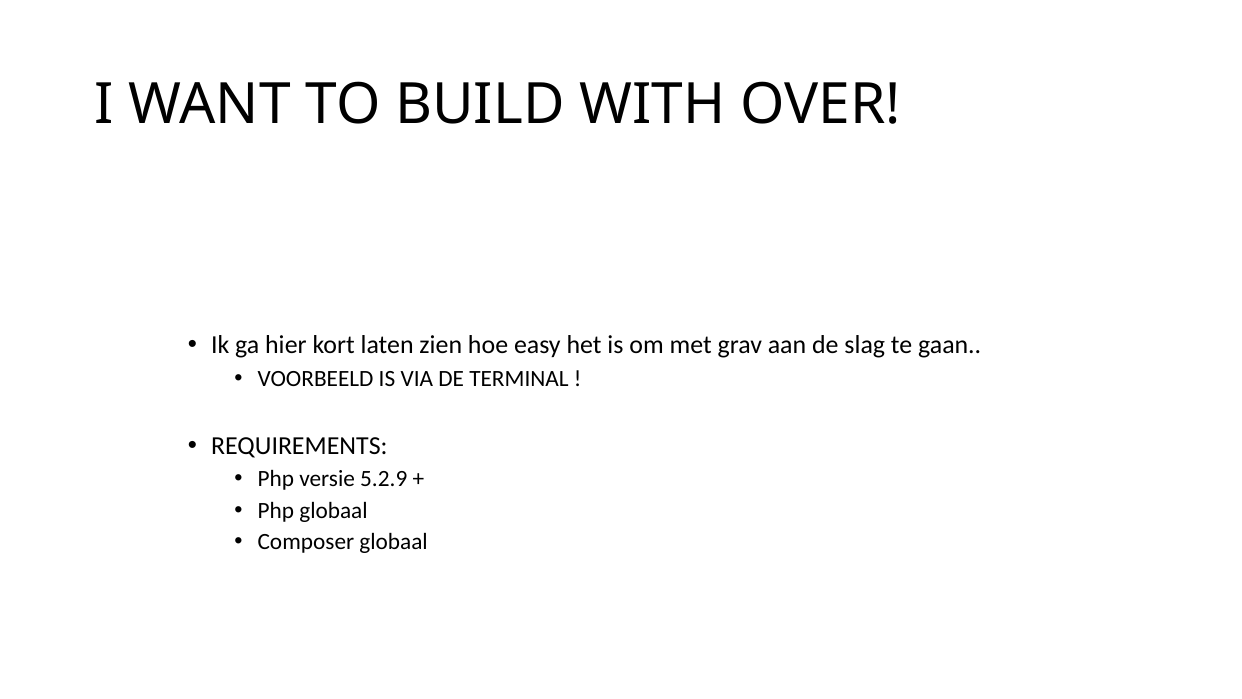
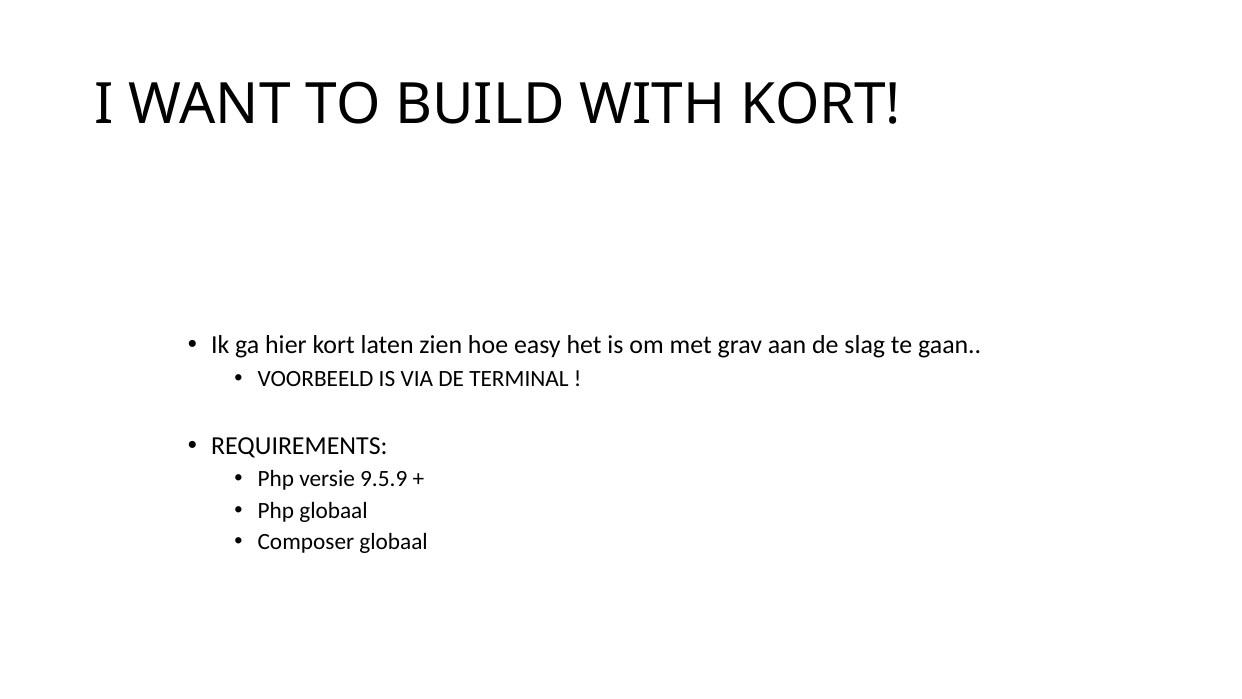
WITH OVER: OVER -> KORT
5.2.9: 5.2.9 -> 9.5.9
